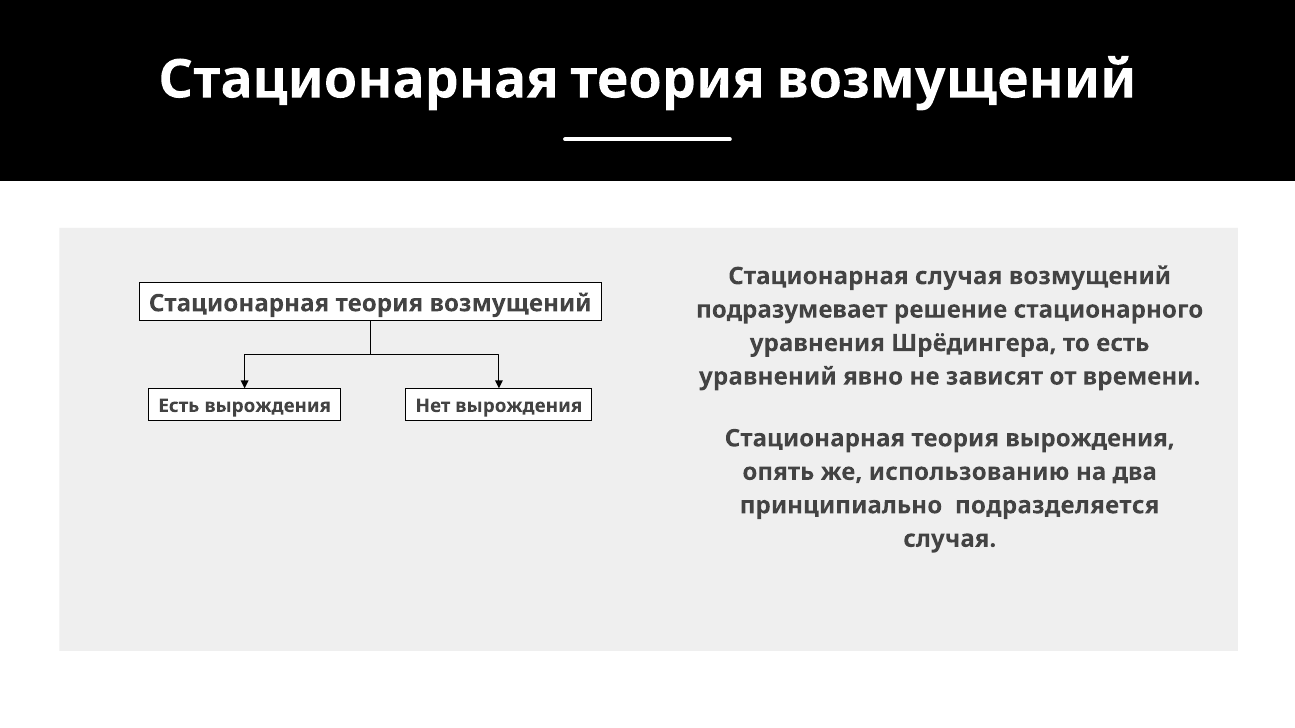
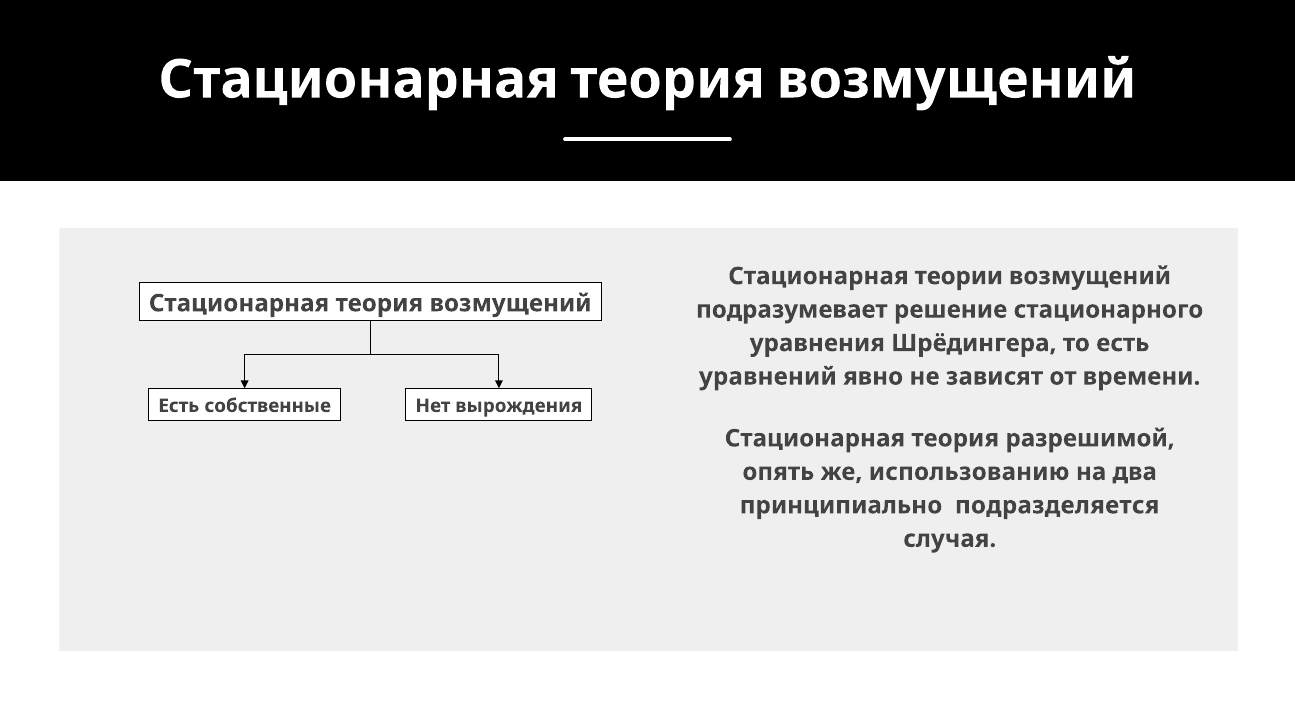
Стационарная случая: случая -> теории
Есть вырождения: вырождения -> собственные
теория вырождения: вырождения -> разрешимой
